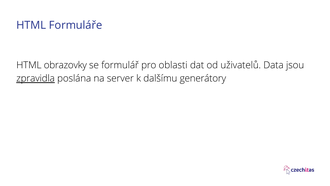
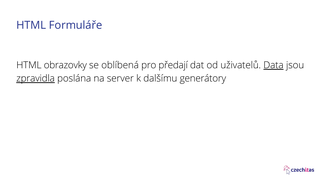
formulář: formulář -> oblíbená
oblasti: oblasti -> předají
Data underline: none -> present
